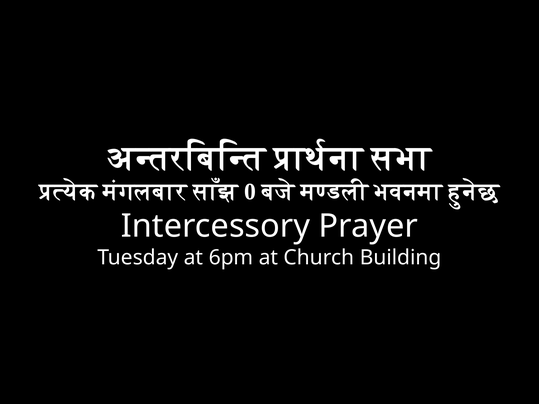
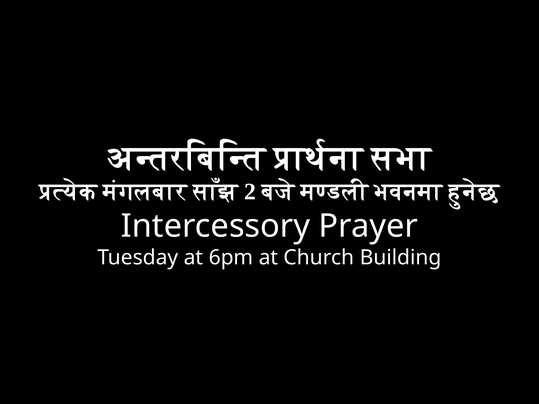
0: 0 -> 2
